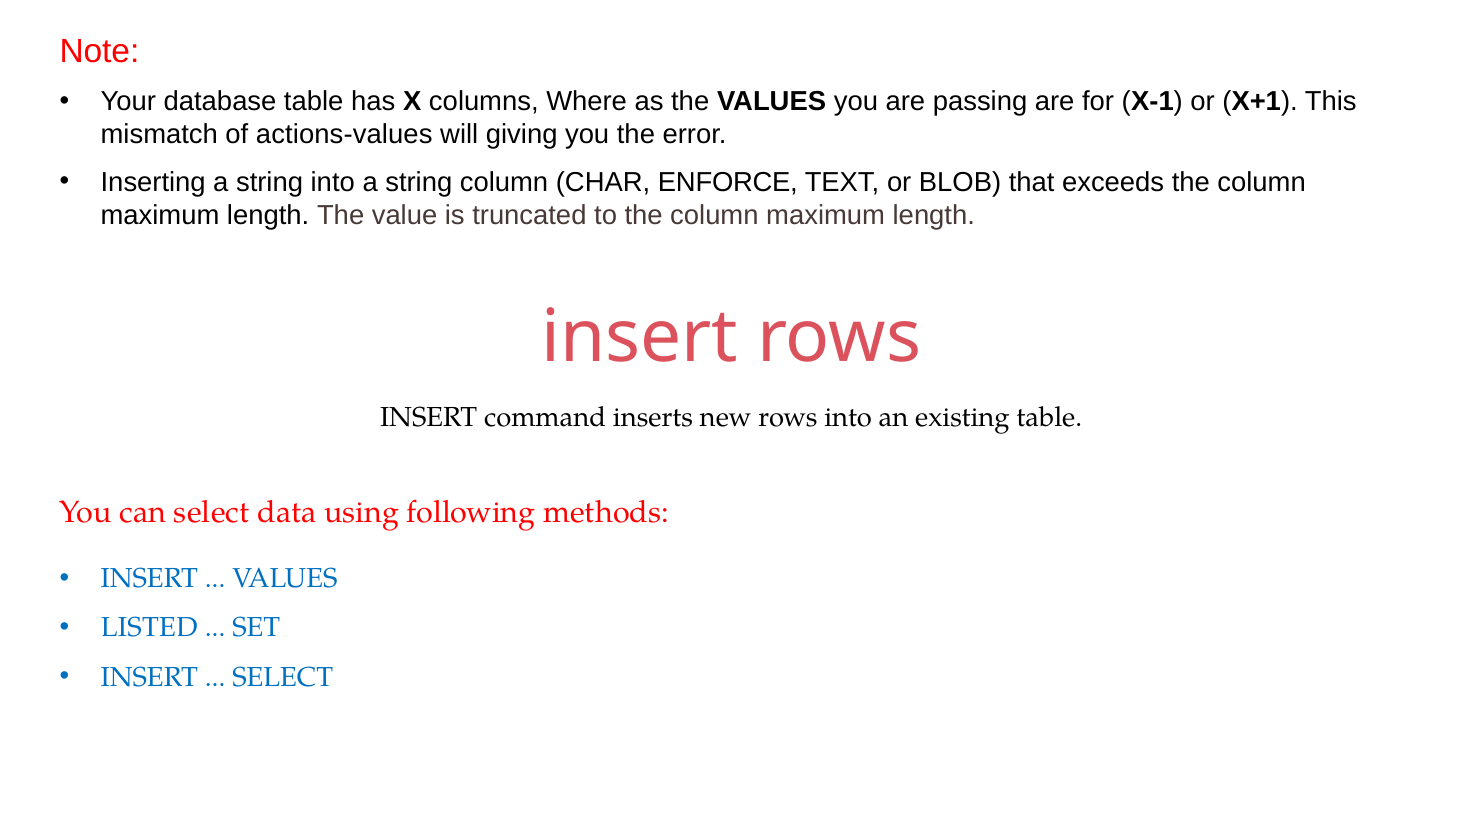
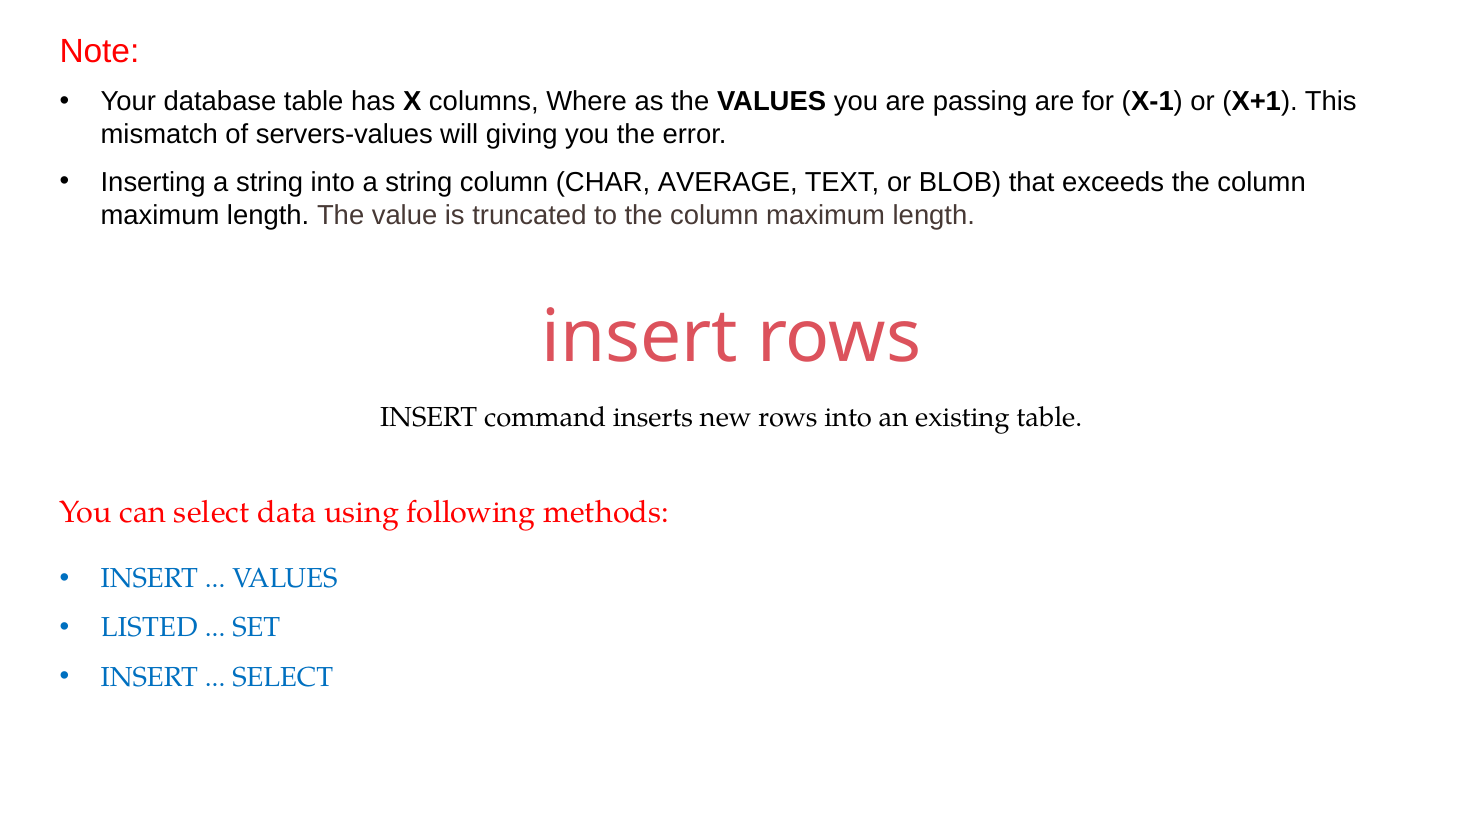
actions-values: actions-values -> servers-values
ENFORCE: ENFORCE -> AVERAGE
